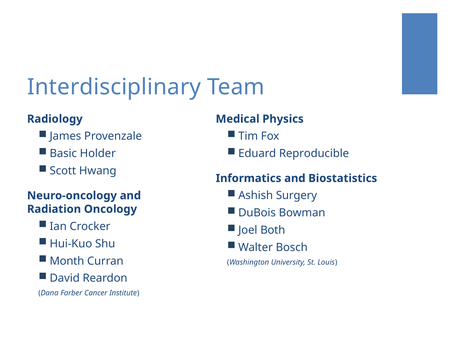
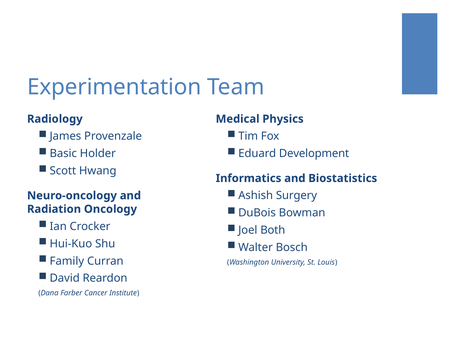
Interdisciplinary: Interdisciplinary -> Experimentation
Reproducible: Reproducible -> Development
Month: Month -> Family
